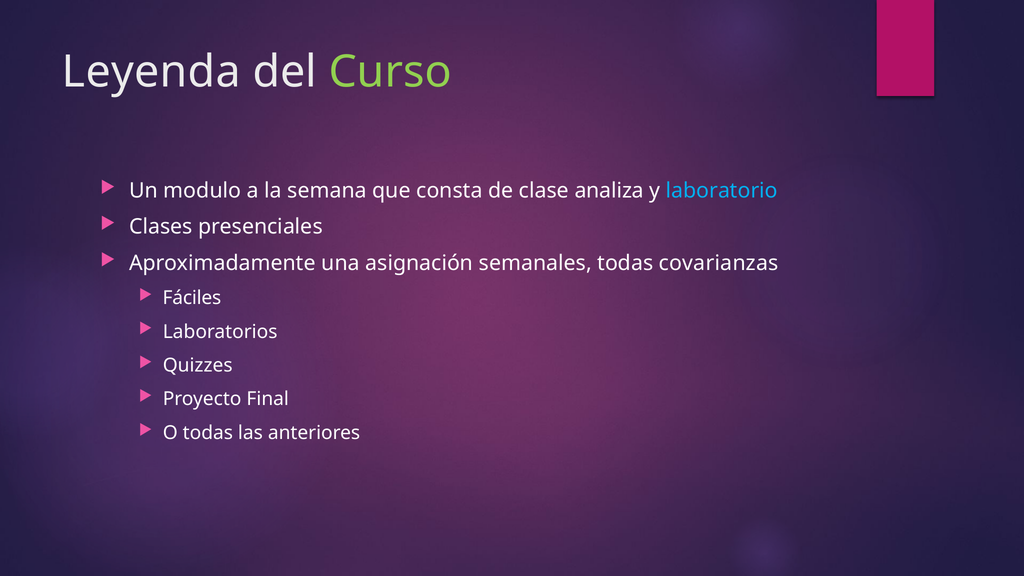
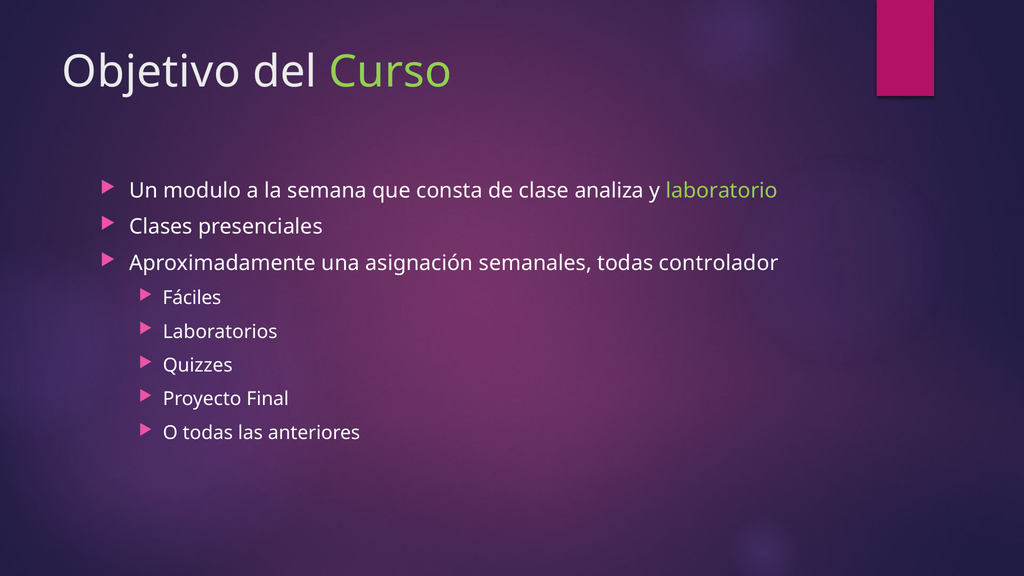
Leyenda: Leyenda -> Objetivo
laboratorio colour: light blue -> light green
covarianzas: covarianzas -> controlador
